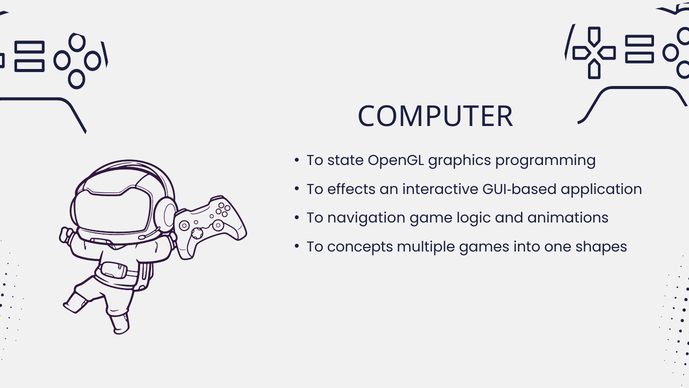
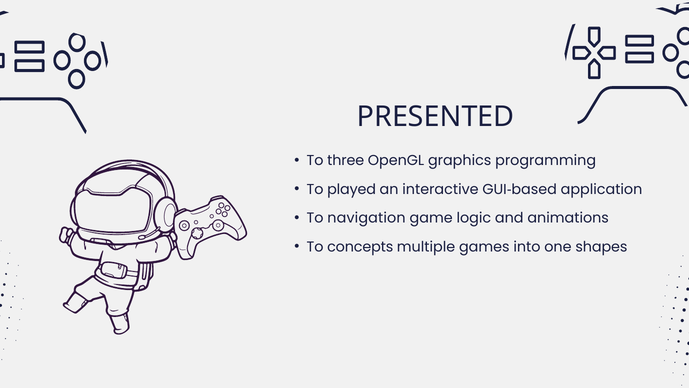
COMPUTER: COMPUTER -> PRESENTED
state: state -> three
effects: effects -> played
